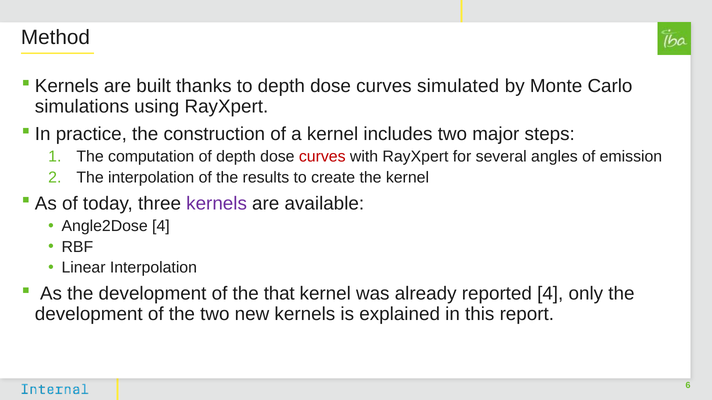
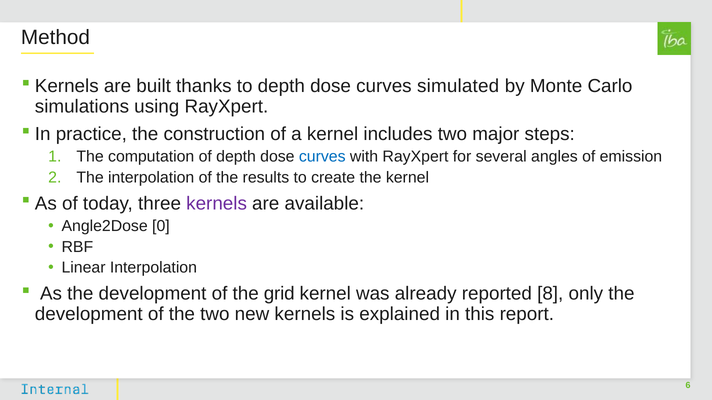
curves at (322, 157) colour: red -> blue
Angle2Dose 4: 4 -> 0
that: that -> grid
reported 4: 4 -> 8
